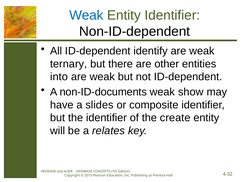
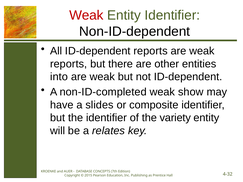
Weak at (86, 15) colour: blue -> red
ID-dependent identify: identify -> reports
ternary at (69, 64): ternary -> reports
non-ID-documents: non-ID-documents -> non-ID-completed
create: create -> variety
